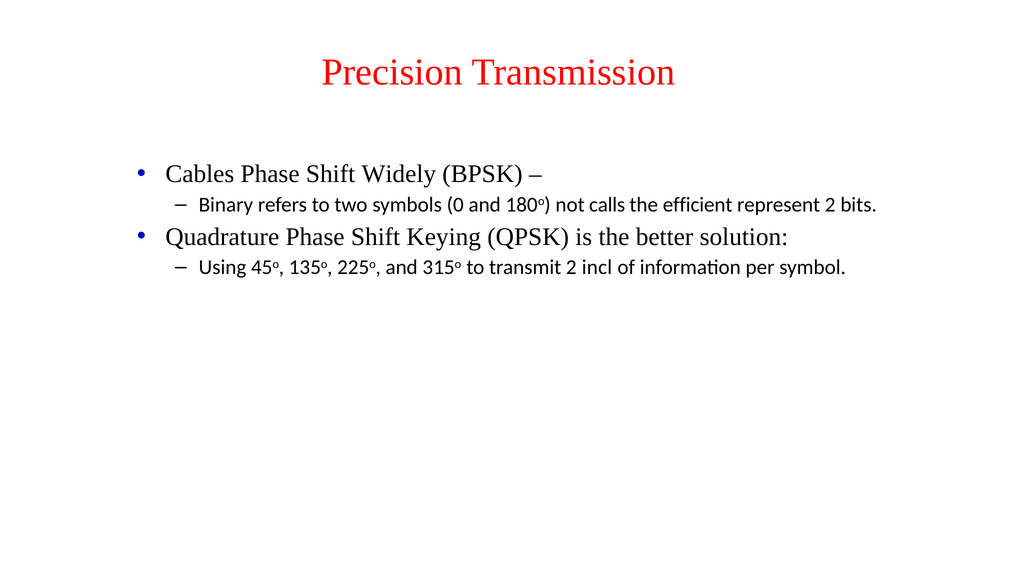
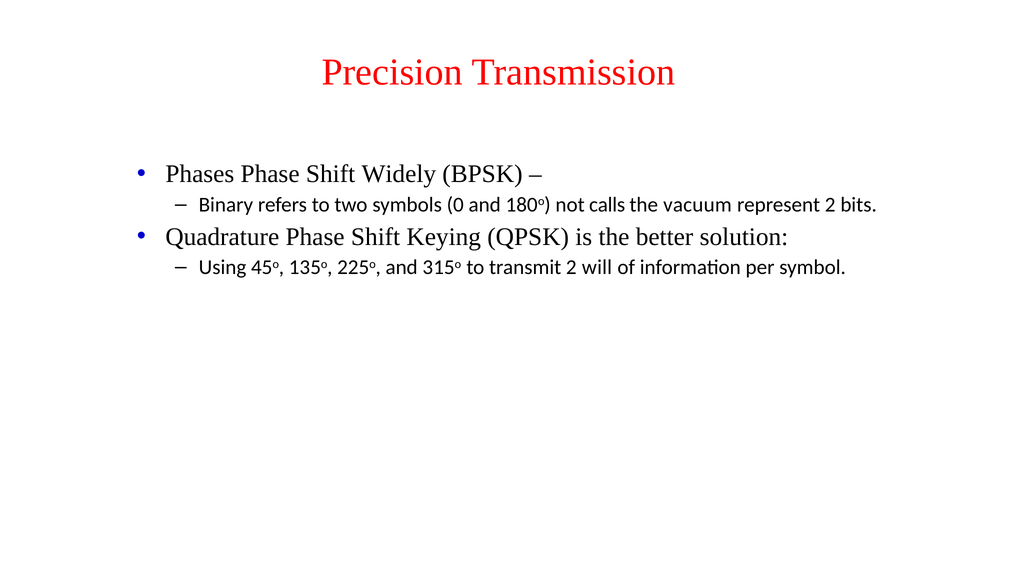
Cables: Cables -> Phases
efficient: efficient -> vacuum
incl: incl -> will
